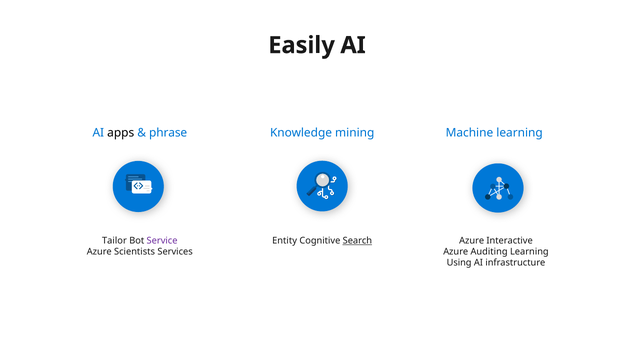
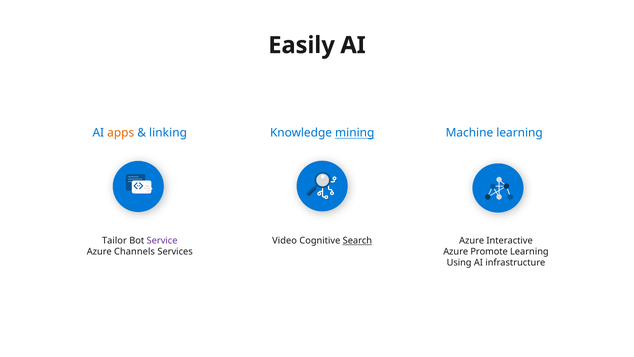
apps colour: black -> orange
phrase: phrase -> linking
mining underline: none -> present
Entity: Entity -> Video
Scientists: Scientists -> Channels
Auditing: Auditing -> Promote
